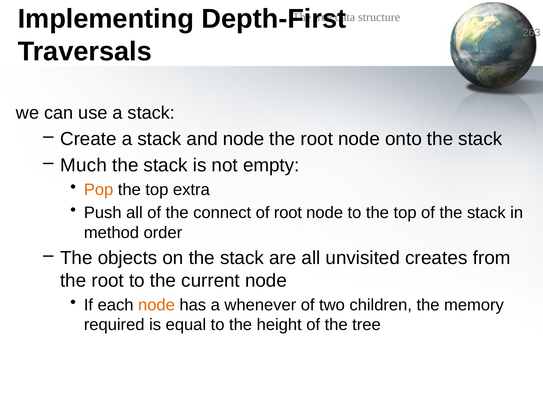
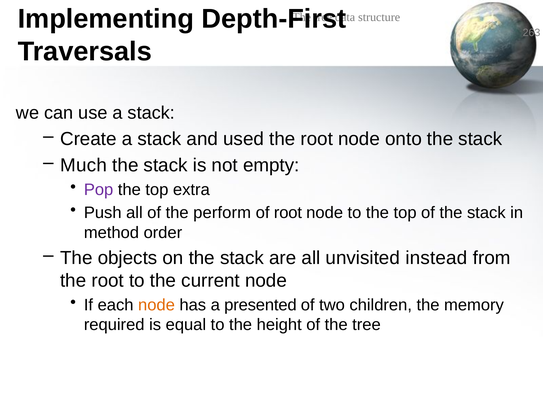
and node: node -> used
Pop colour: orange -> purple
connect: connect -> perform
creates: creates -> instead
whenever: whenever -> presented
